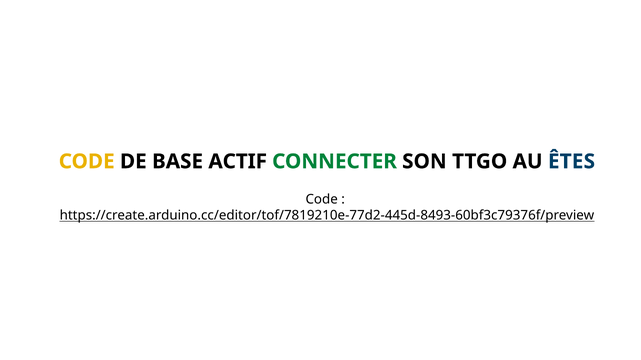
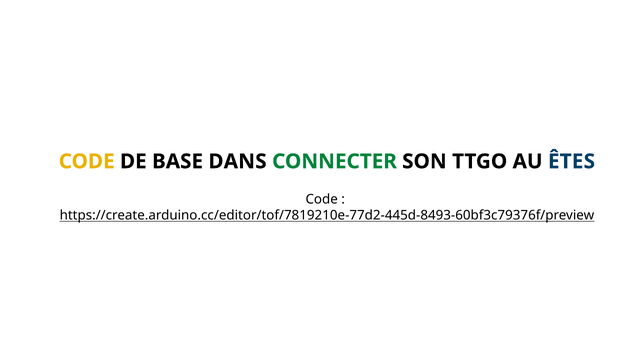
ACTIF: ACTIF -> DANS
